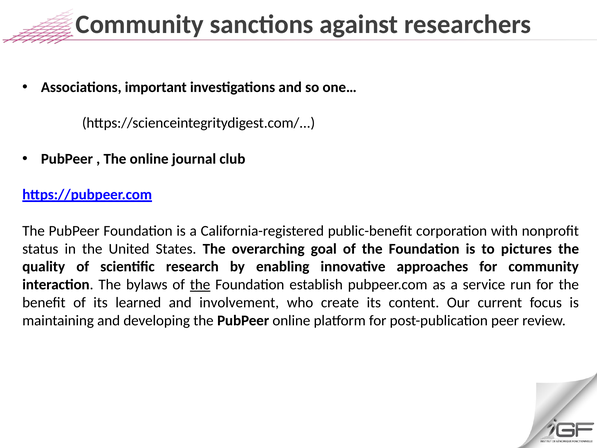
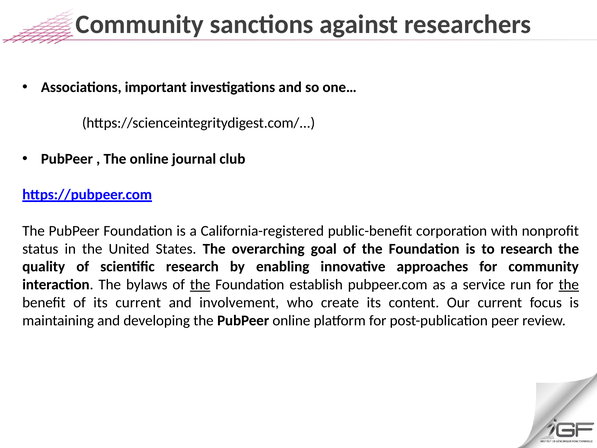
to pictures: pictures -> research
the at (569, 284) underline: none -> present
its learned: learned -> current
